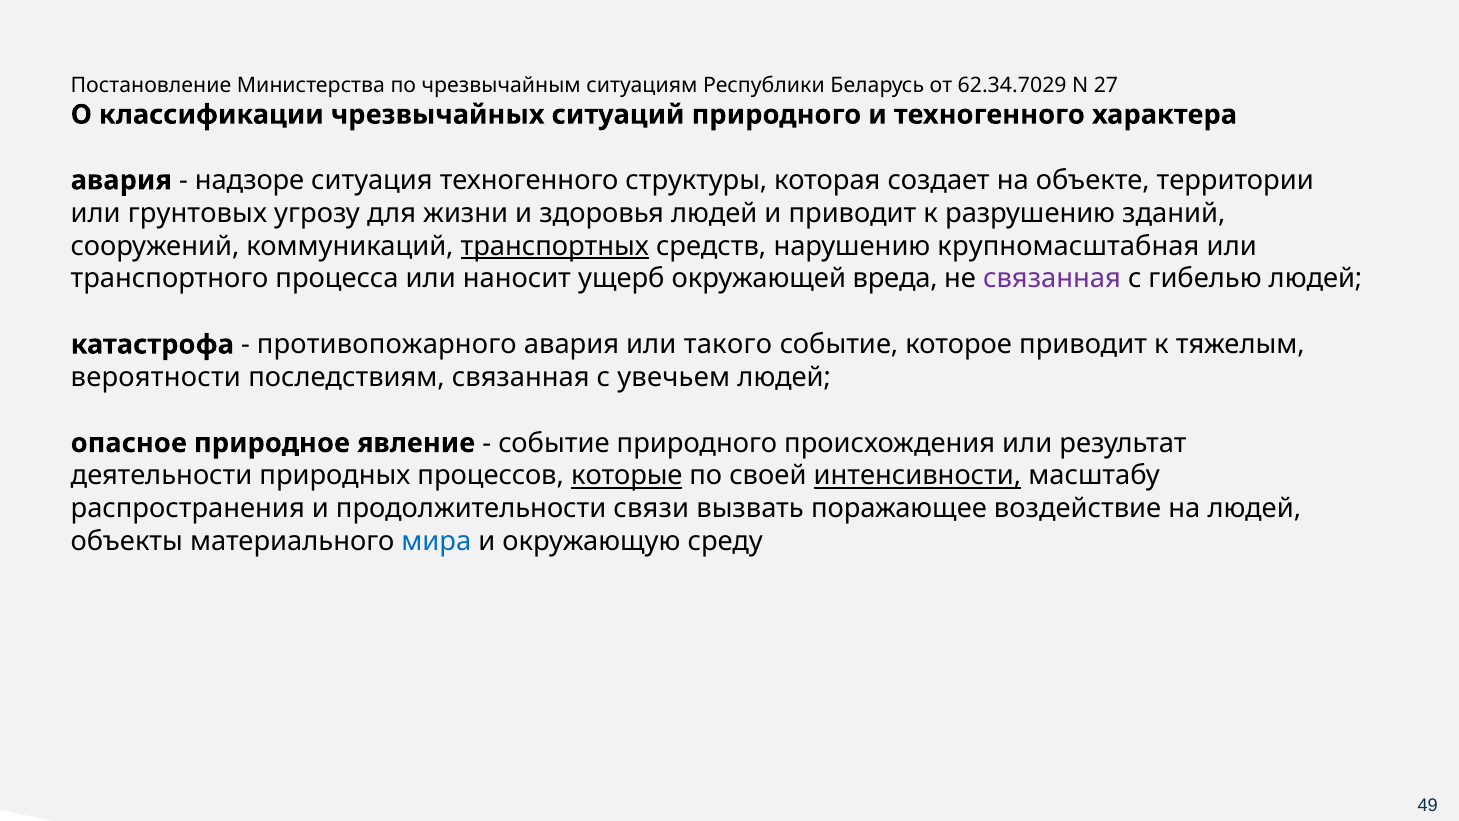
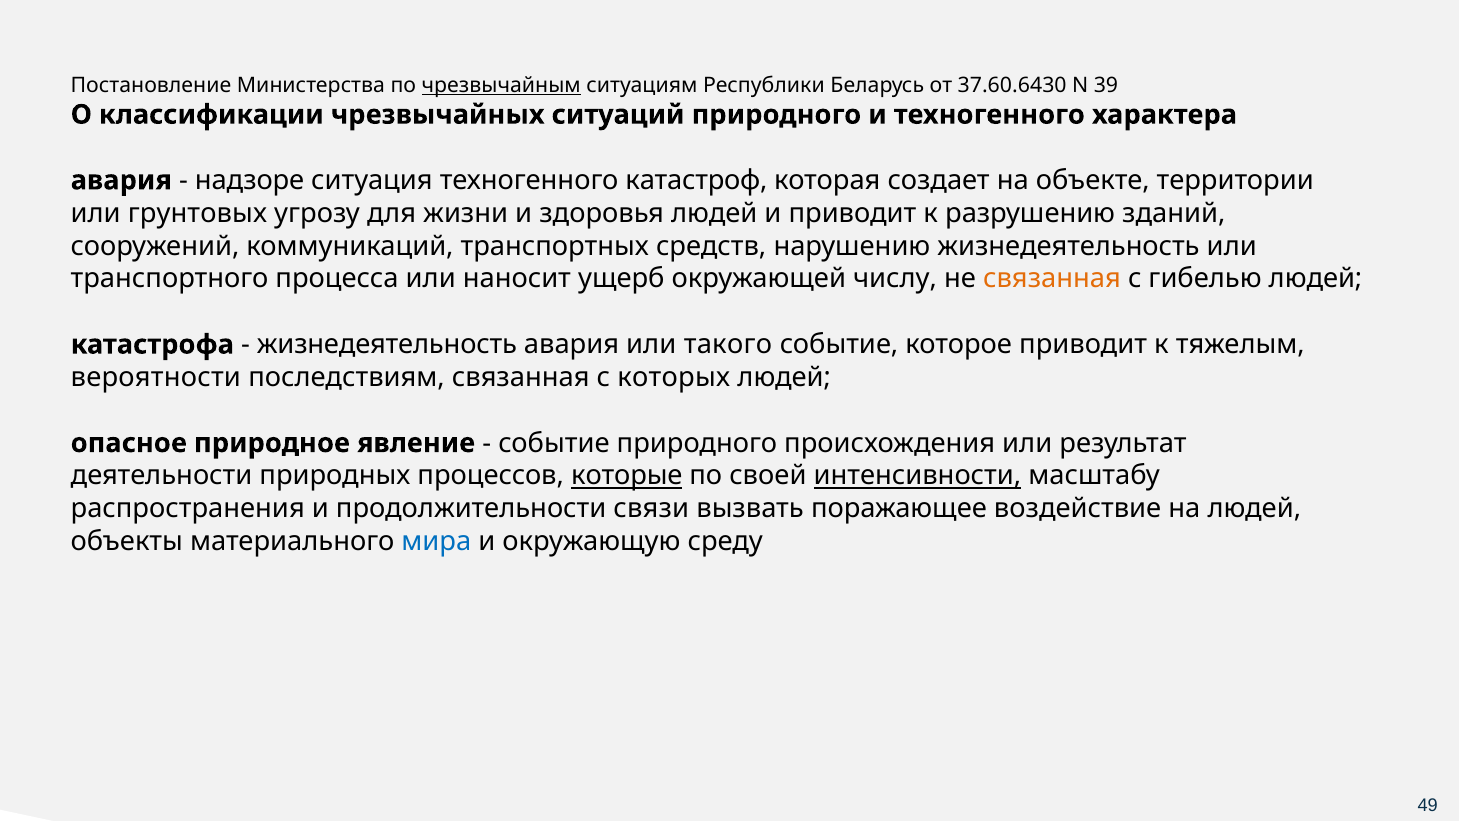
чрезвычайным underline: none -> present
62.34.7029: 62.34.7029 -> 37.60.6430
27: 27 -> 39
структуры: структуры -> катастроф
транспортных underline: present -> none
нарушению крупномасштабная: крупномасштабная -> жизнедеятельность
вреда: вреда -> числу
связанная at (1052, 279) colour: purple -> orange
противопожарного at (387, 344): противопожарного -> жизнедеятельность
увечьем: увечьем -> которых
